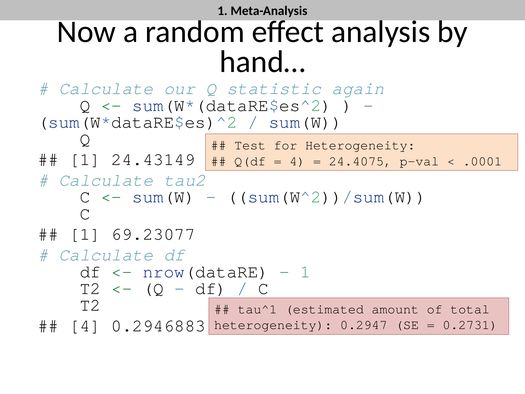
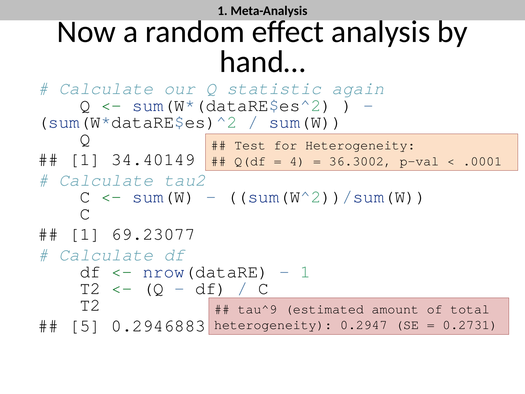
24.43149: 24.43149 -> 34.40149
24.4075: 24.4075 -> 36.3002
tau^1: tau^1 -> tau^9
4 at (85, 326): 4 -> 5
